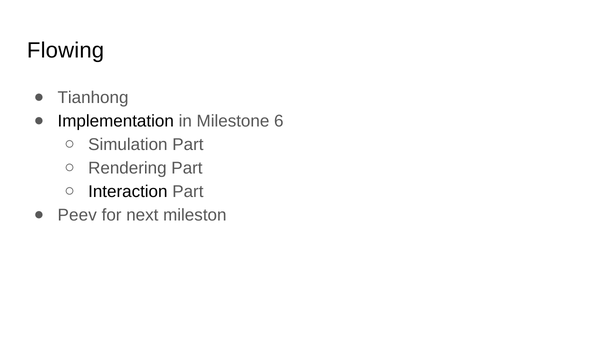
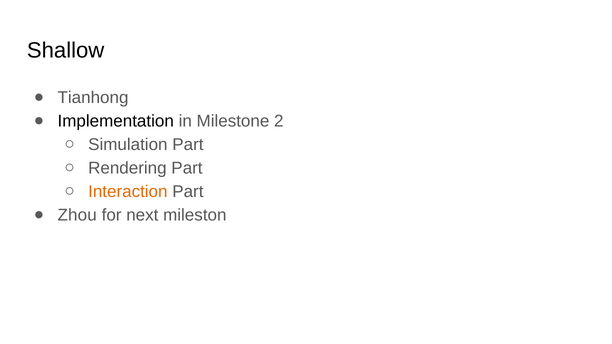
Flowing: Flowing -> Shallow
6: 6 -> 2
Interaction colour: black -> orange
Peev: Peev -> Zhou
